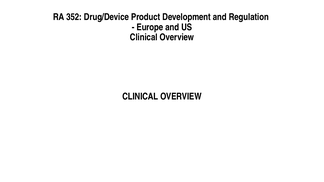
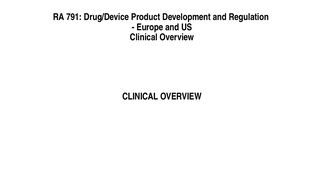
352: 352 -> 791
